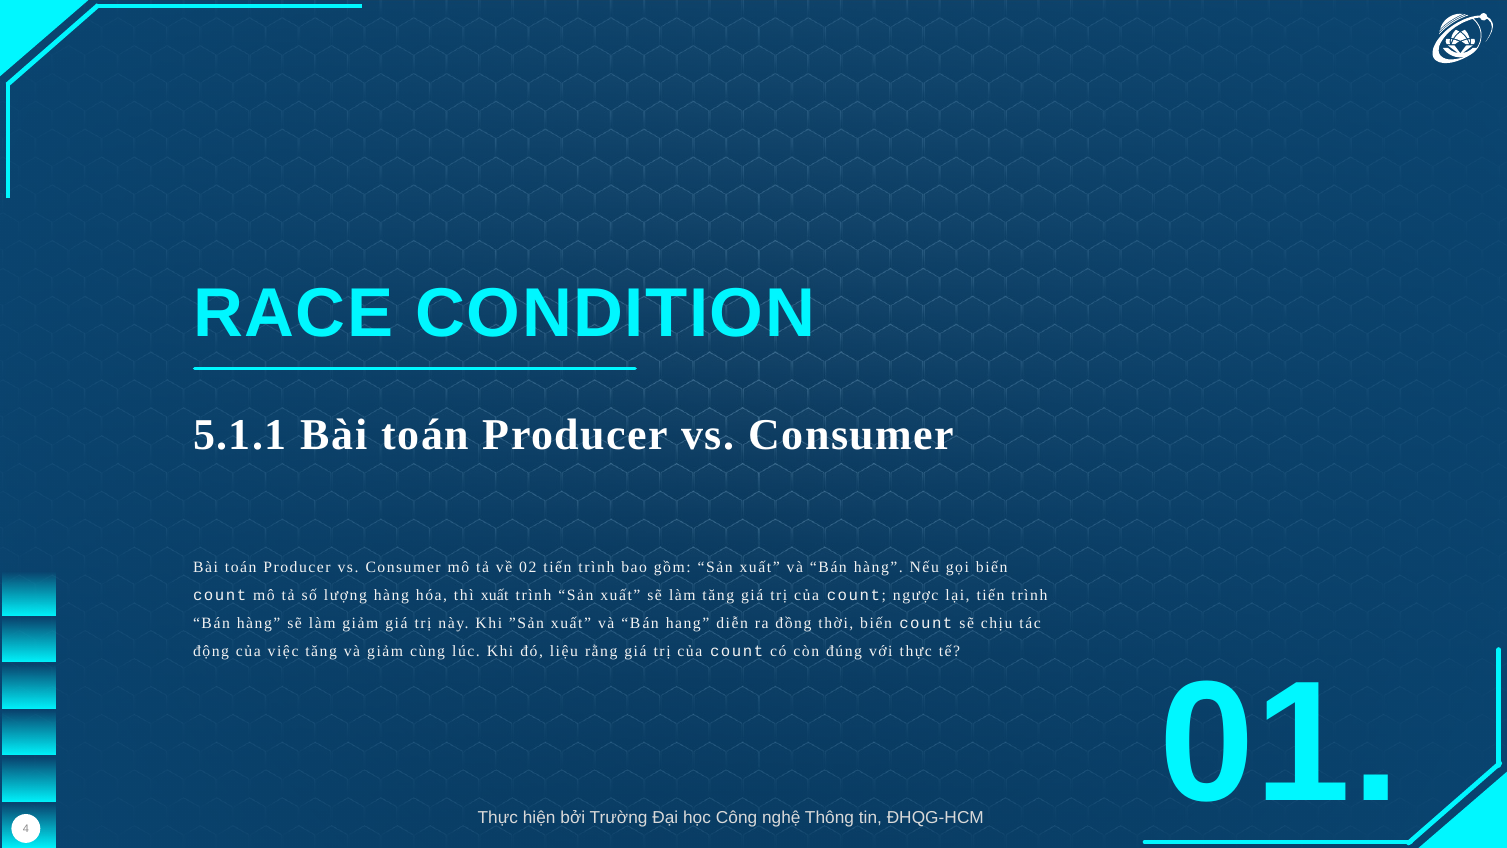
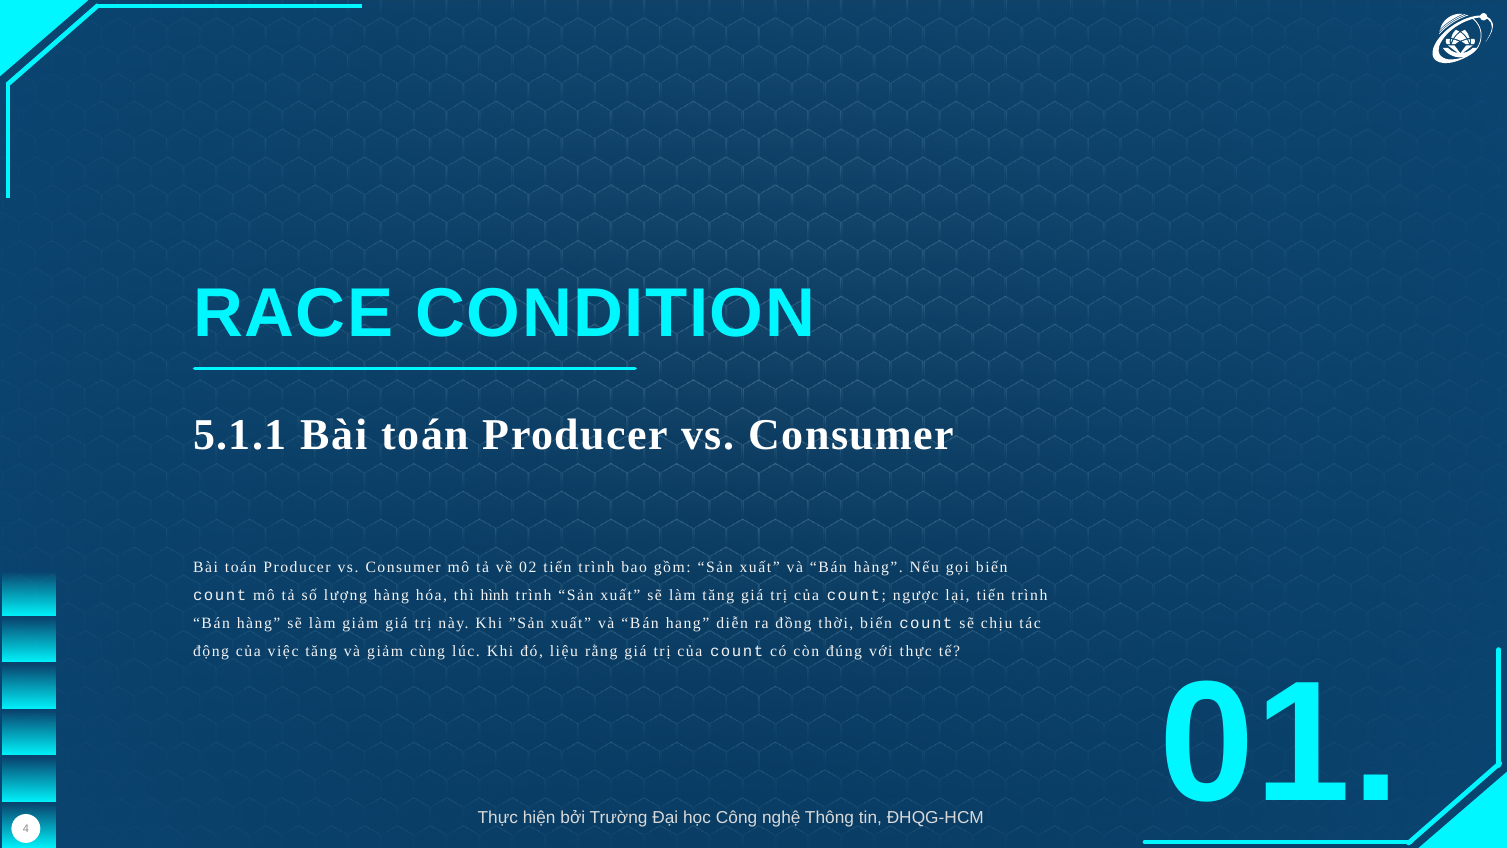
thì xuất: xuất -> hình
